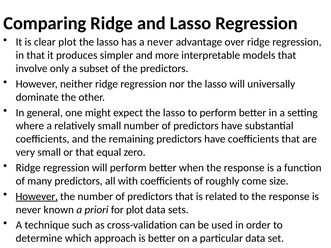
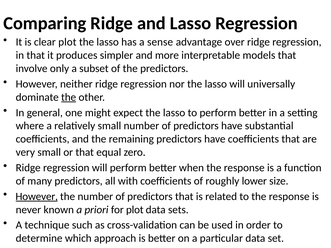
a never: never -> sense
the at (69, 97) underline: none -> present
come: come -> lower
